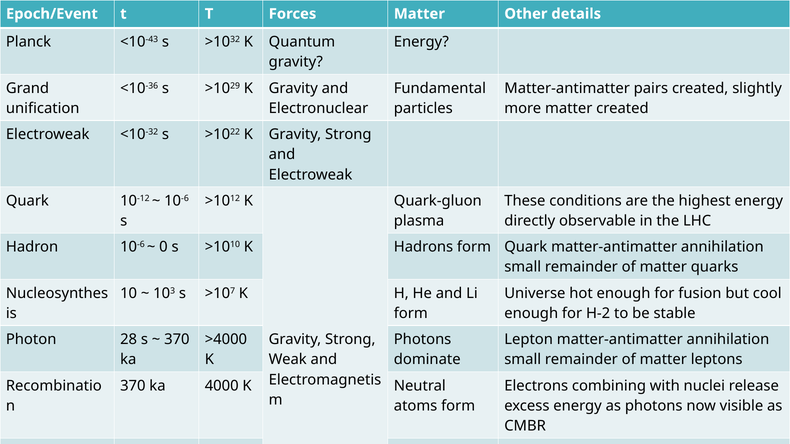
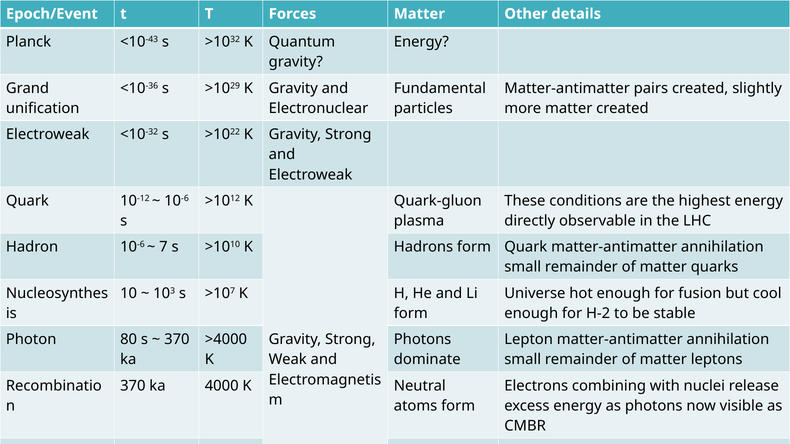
0: 0 -> 7
28: 28 -> 80
